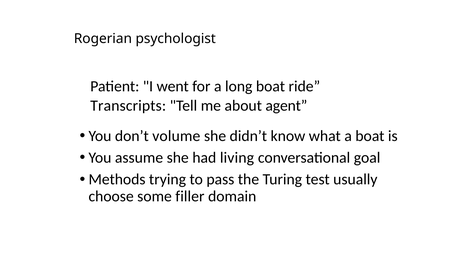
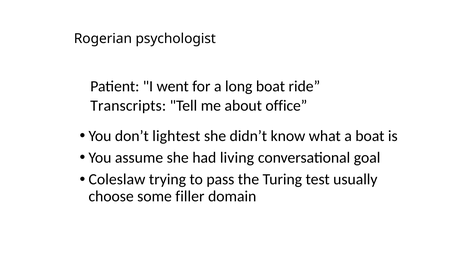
agent: agent -> office
volume: volume -> lightest
Methods: Methods -> Coleslaw
